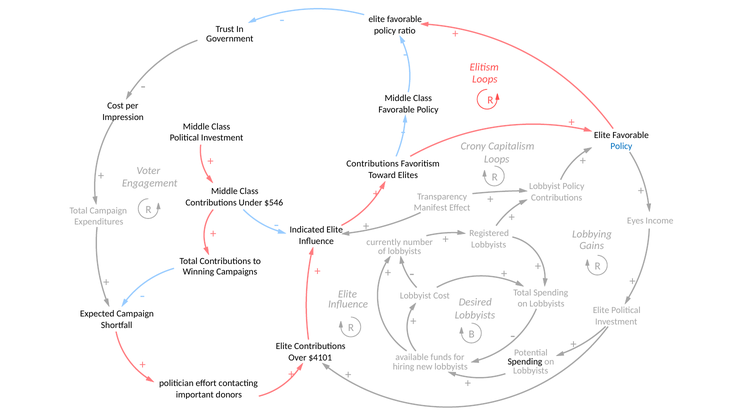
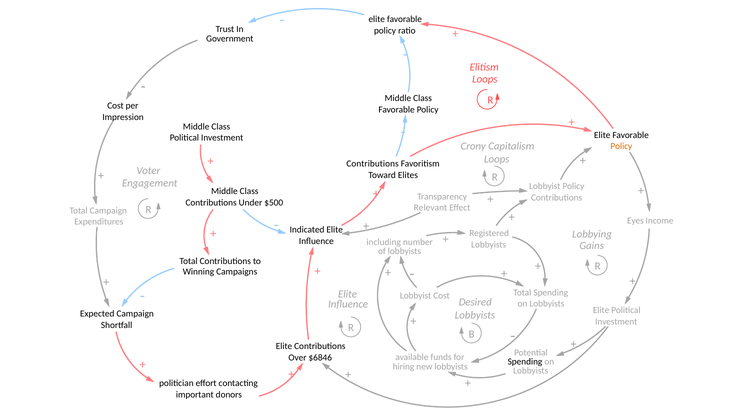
Policy at (621, 146) colour: blue -> orange
$546: $546 -> $500
Manifest: Manifest -> Relevant
currently: currently -> including
$4101: $4101 -> $6846
